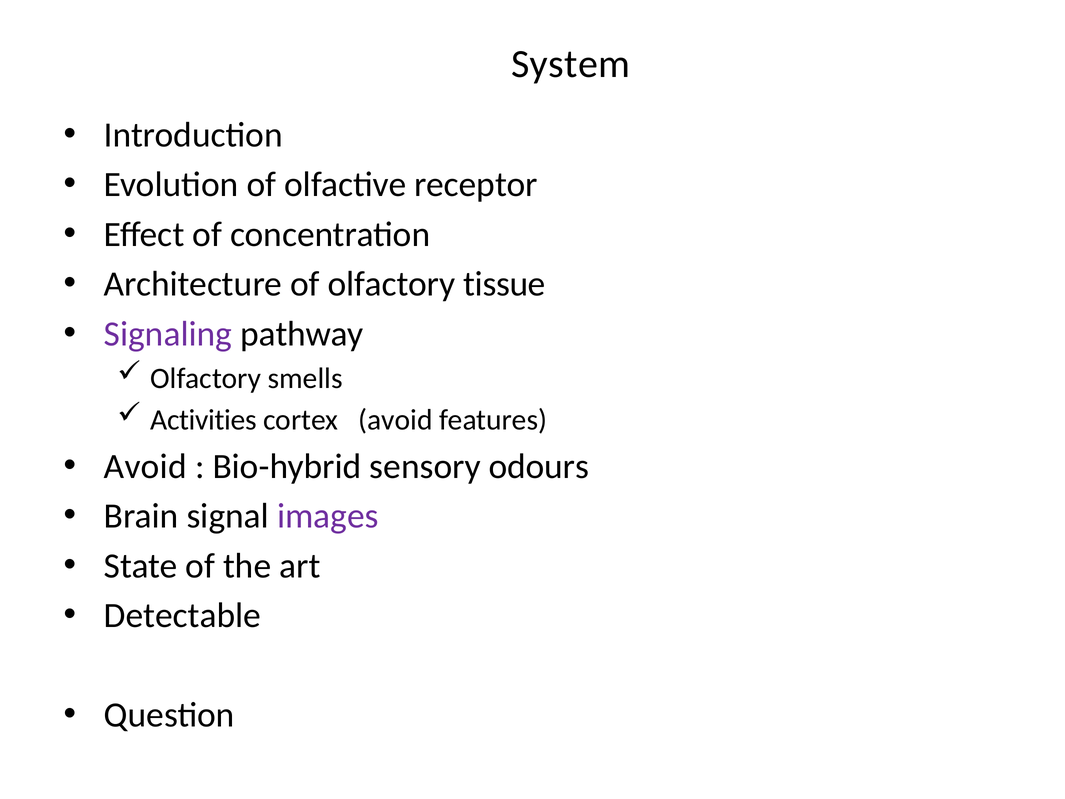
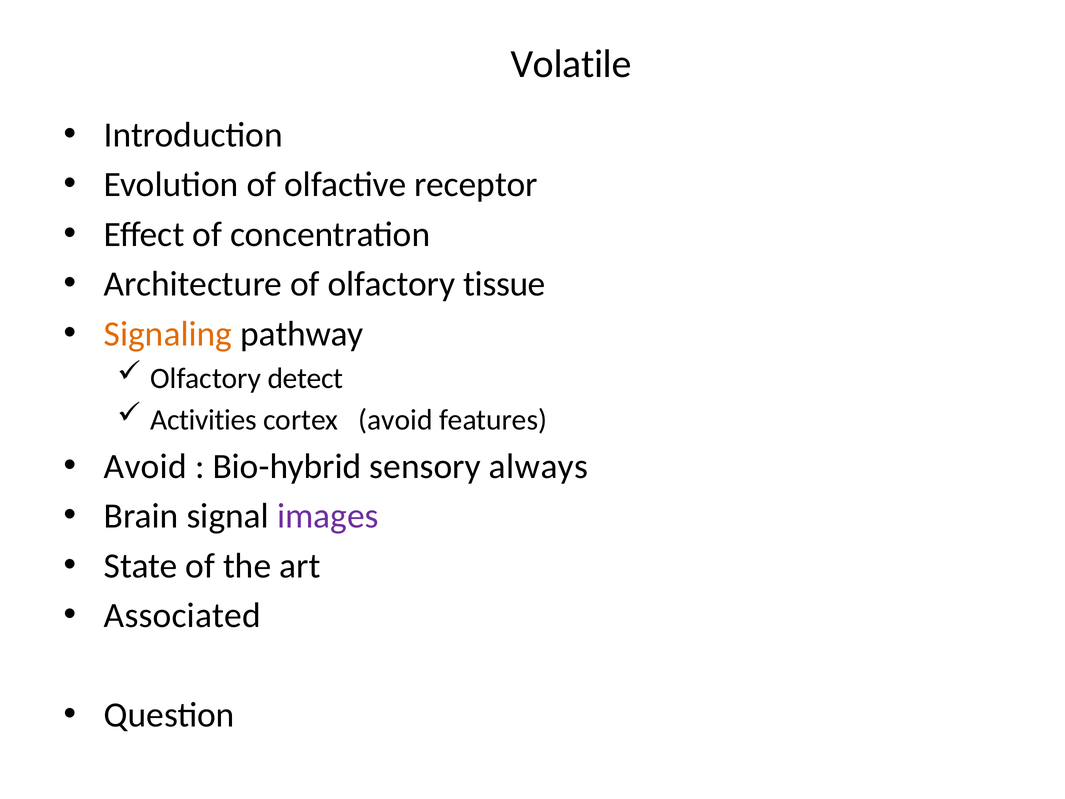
System: System -> Volatile
Signaling colour: purple -> orange
smells: smells -> detect
odours: odours -> always
Detectable: Detectable -> Associated
